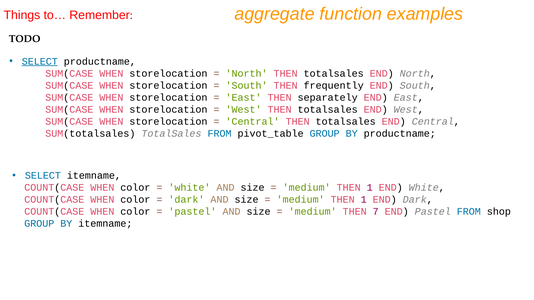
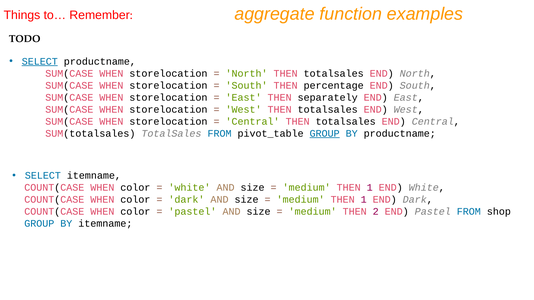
frequently: frequently -> percentage
GROUP at (325, 134) underline: none -> present
7: 7 -> 2
